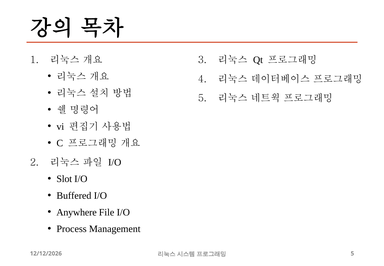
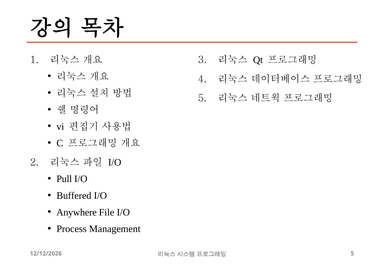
Slot: Slot -> Pull
